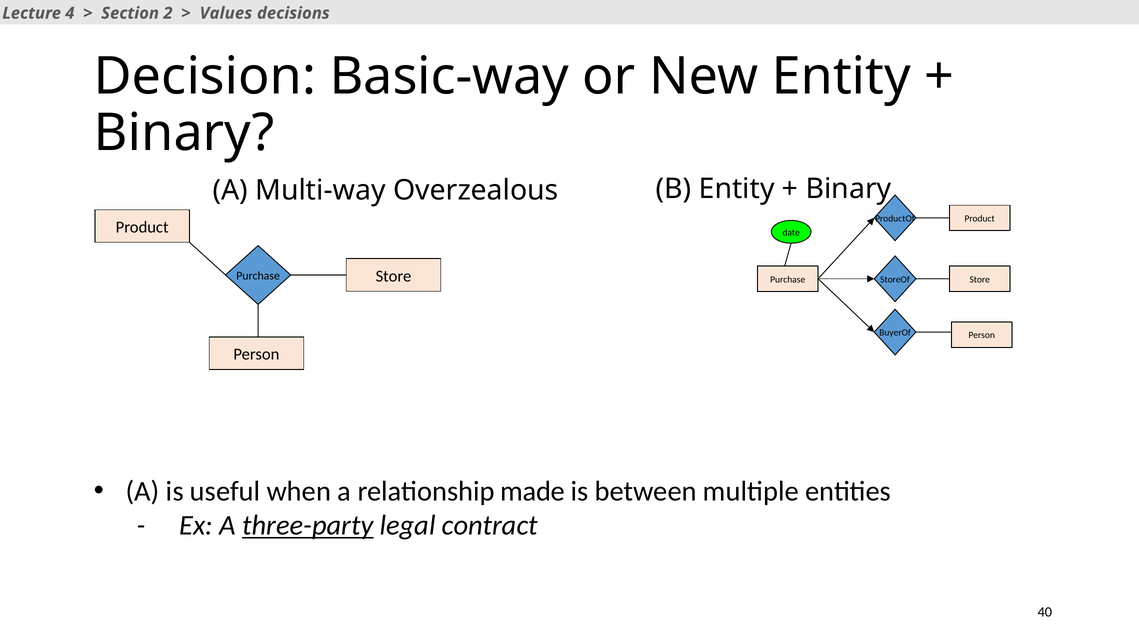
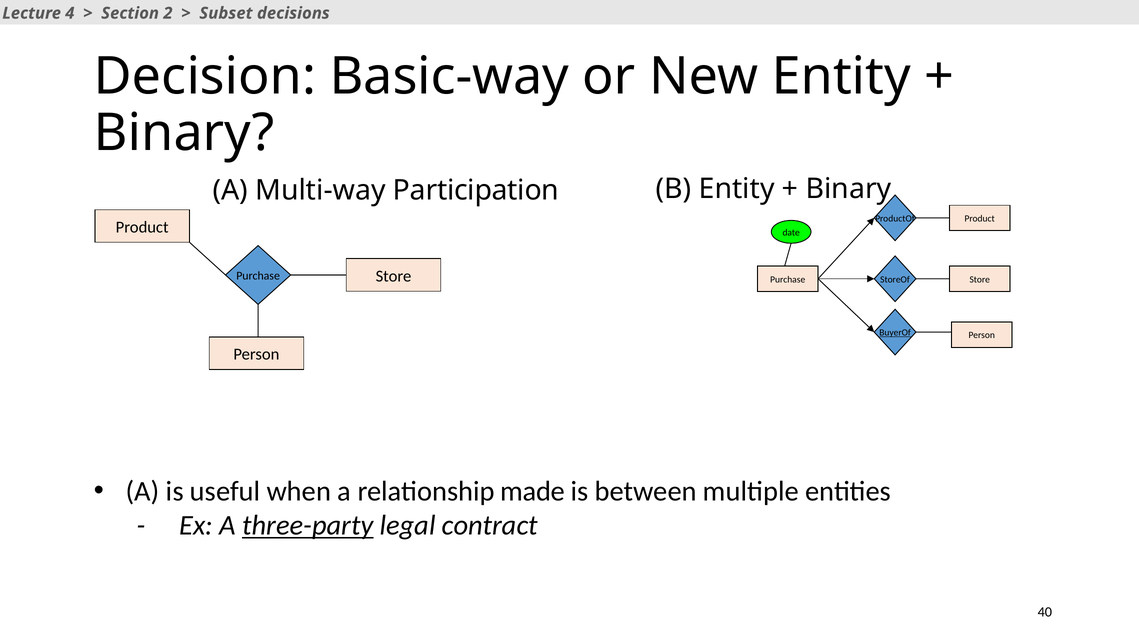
Values: Values -> Subset
Overzealous: Overzealous -> Participation
BuyerOf underline: none -> present
